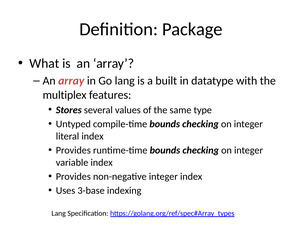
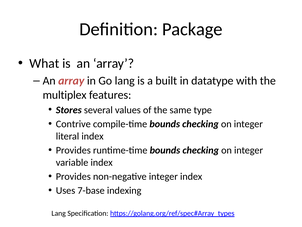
Untyped: Untyped -> Contrive
3-base: 3-base -> 7-base
